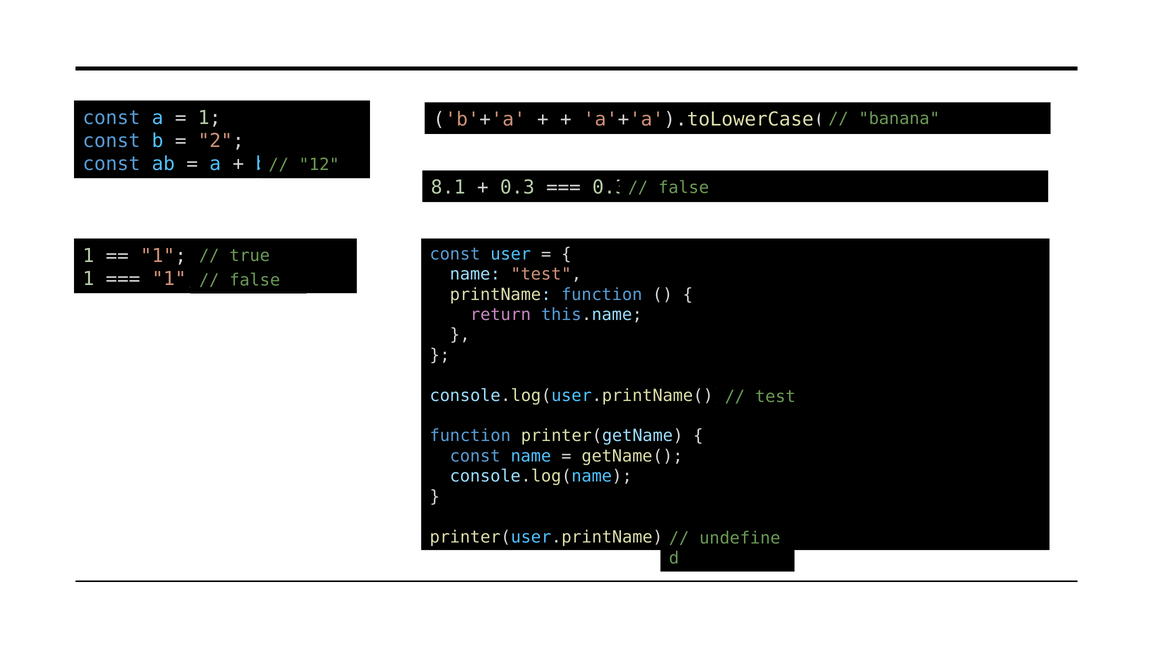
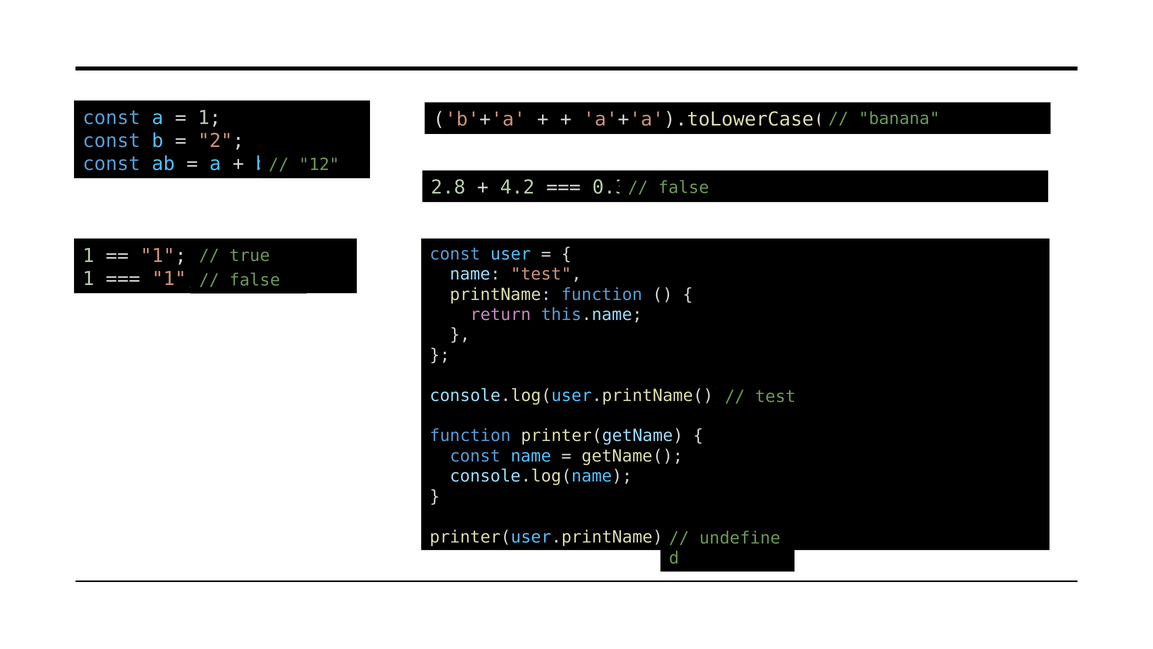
8.1: 8.1 -> 2.8
0.3 at (517, 187): 0.3 -> 4.2
